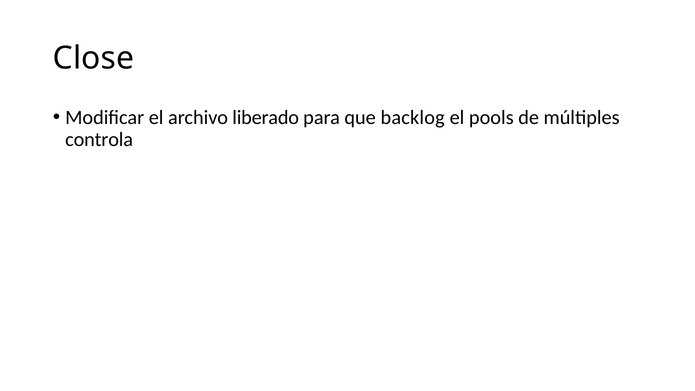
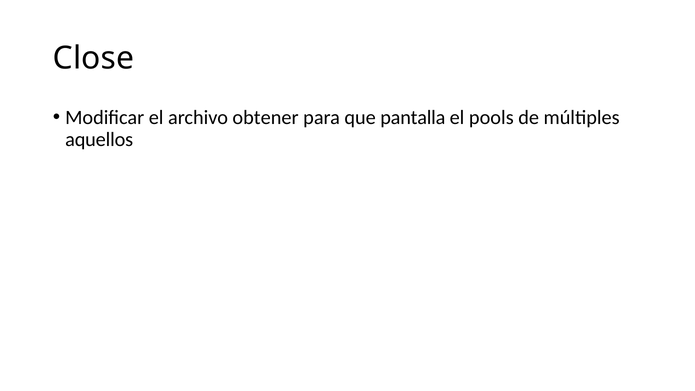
liberado: liberado -> obtener
backlog: backlog -> pantalla
controla: controla -> aquellos
